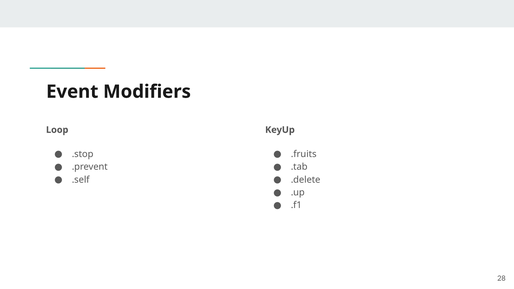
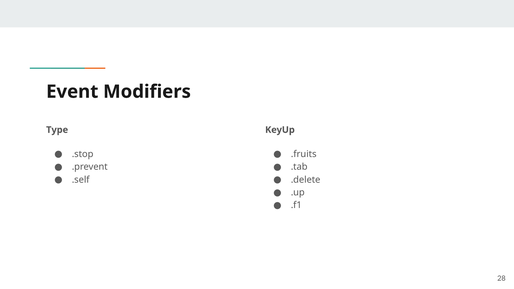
Loop: Loop -> Type
